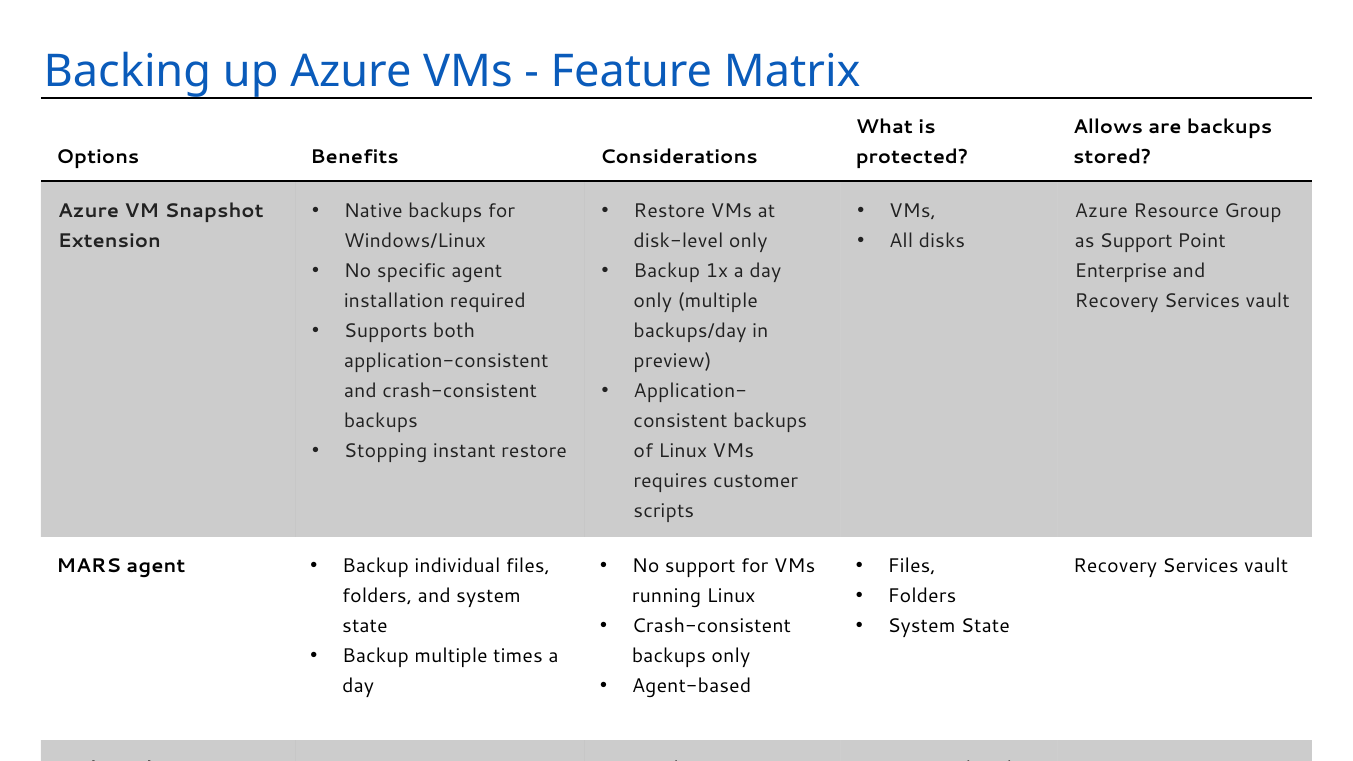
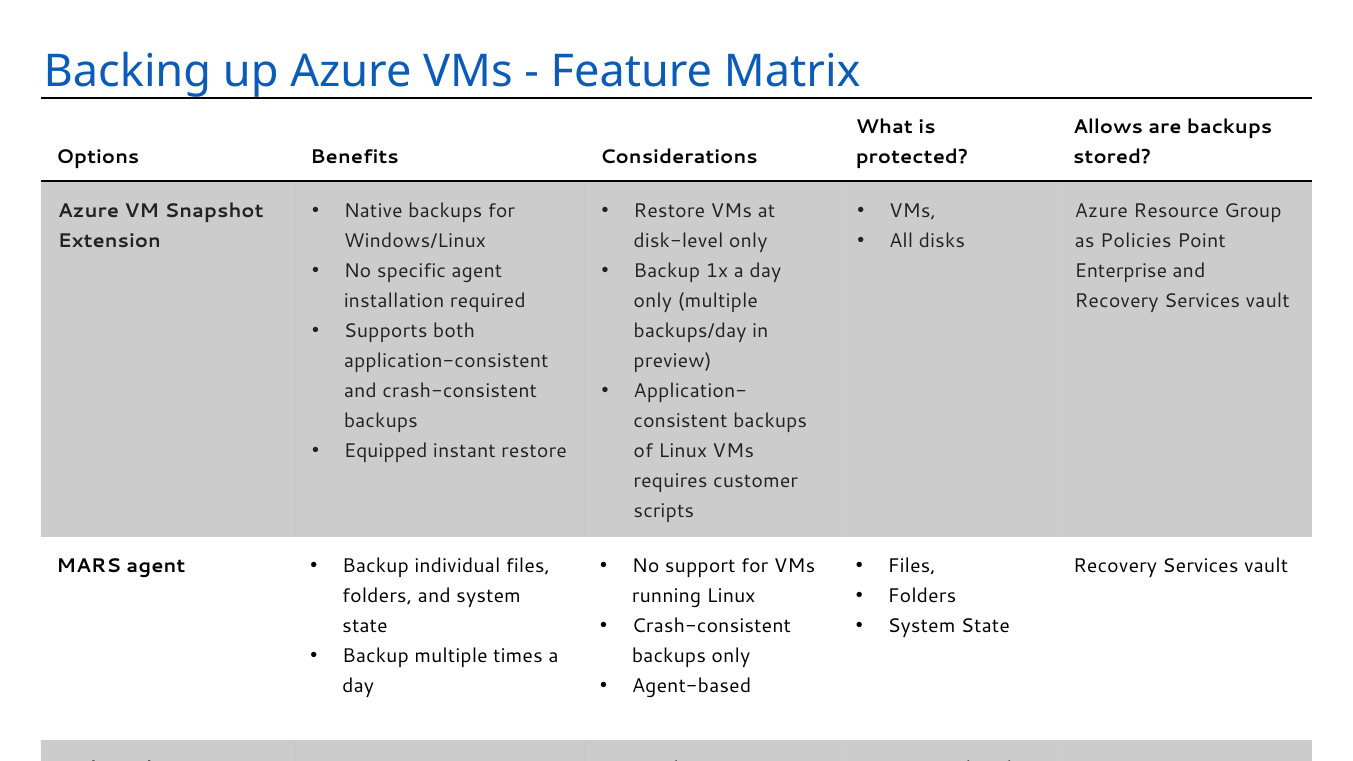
as Support: Support -> Policies
Stopping: Stopping -> Equipped
